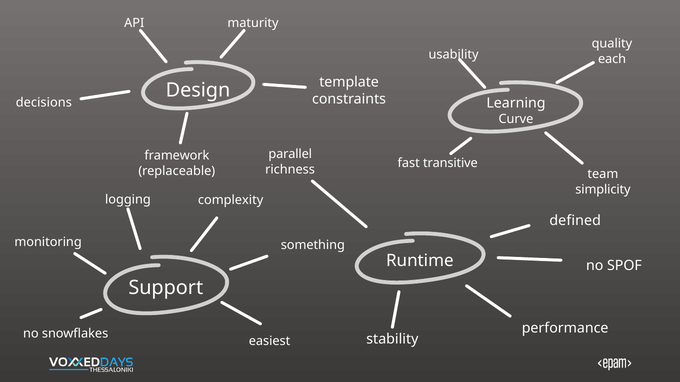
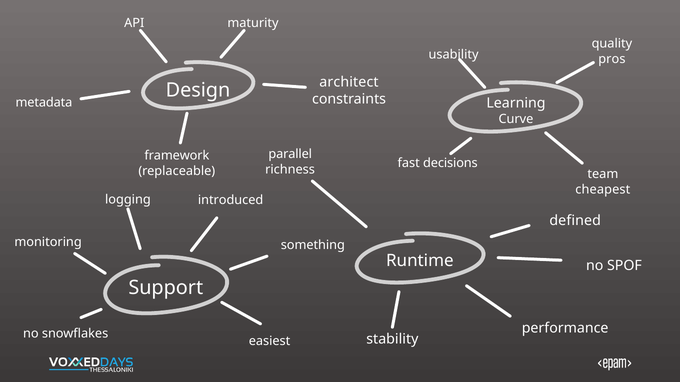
each: each -> pros
template: template -> architect
decisions: decisions -> metadata
transitive: transitive -> decisions
simplicity: simplicity -> cheapest
complexity: complexity -> introduced
